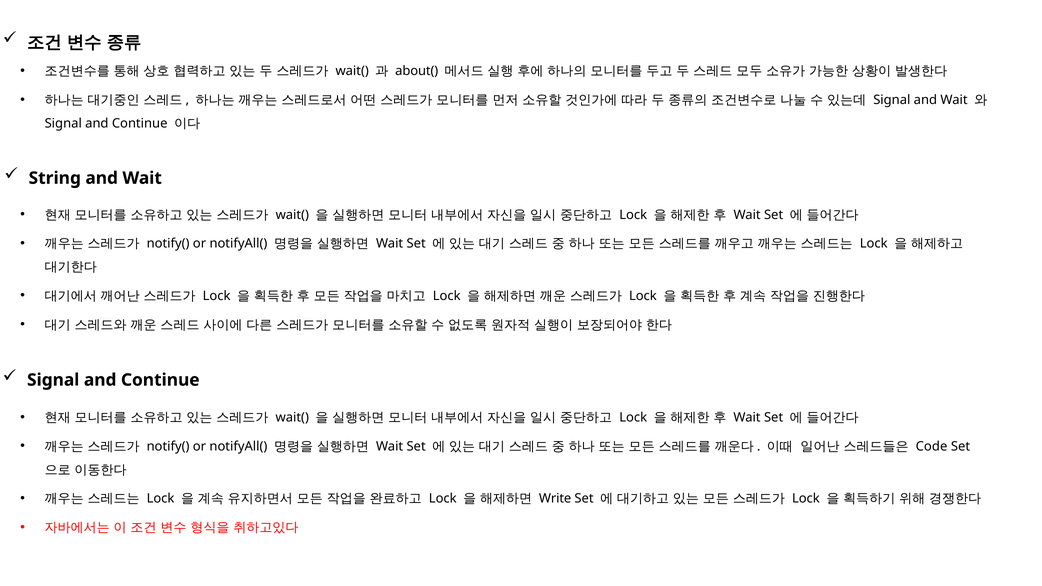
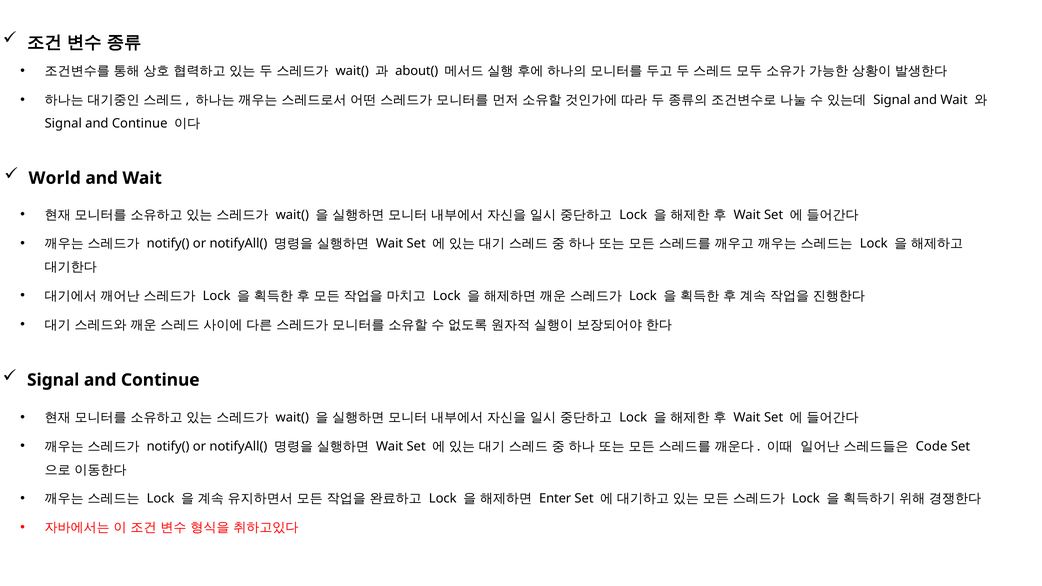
String: String -> World
Write: Write -> Enter
